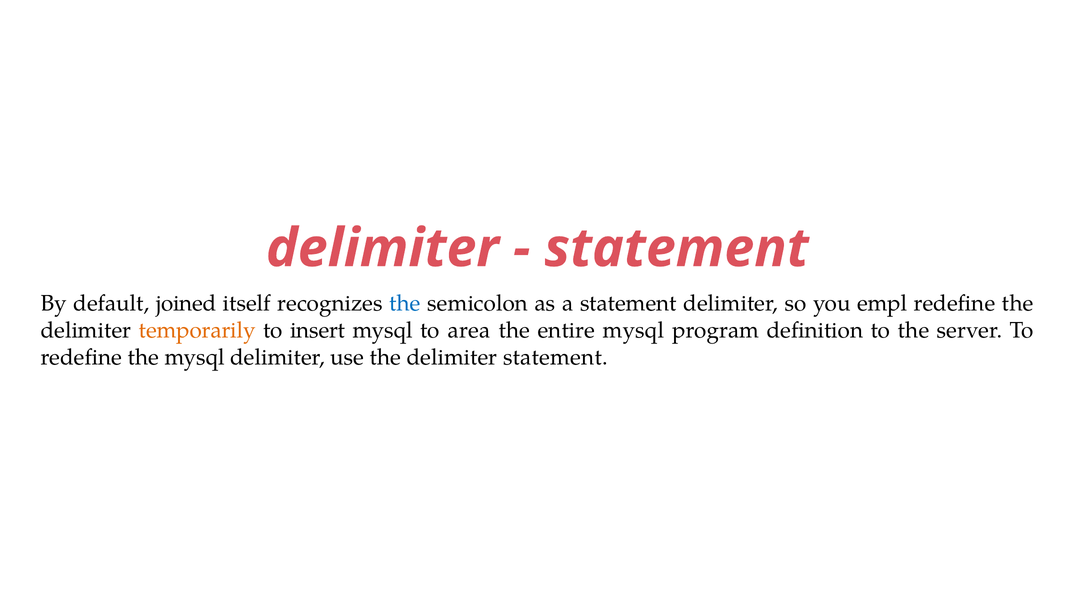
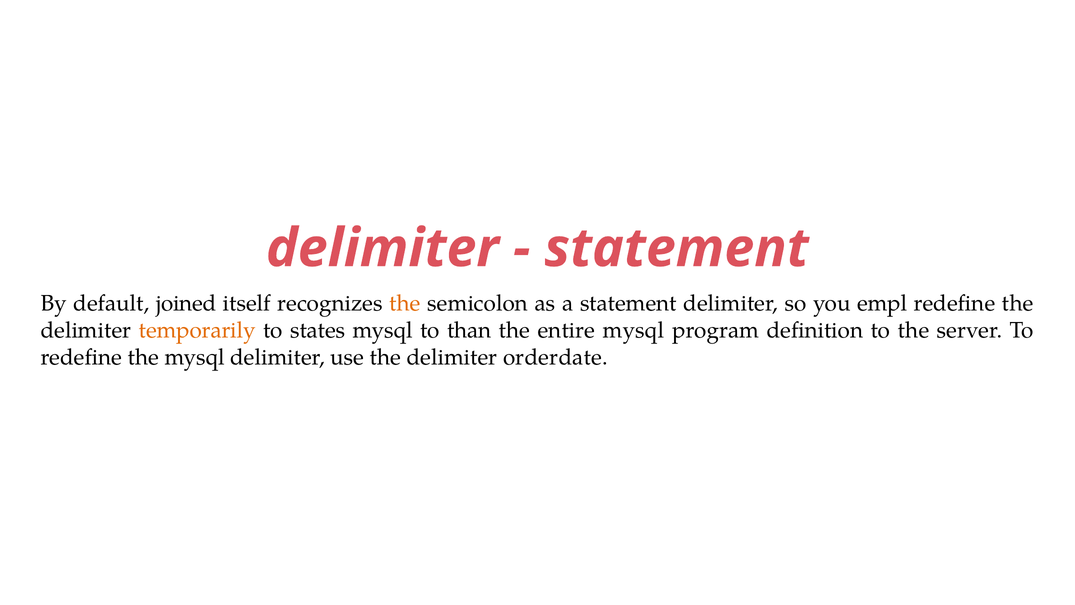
the at (405, 303) colour: blue -> orange
insert: insert -> states
area: area -> than
delimiter statement: statement -> orderdate
